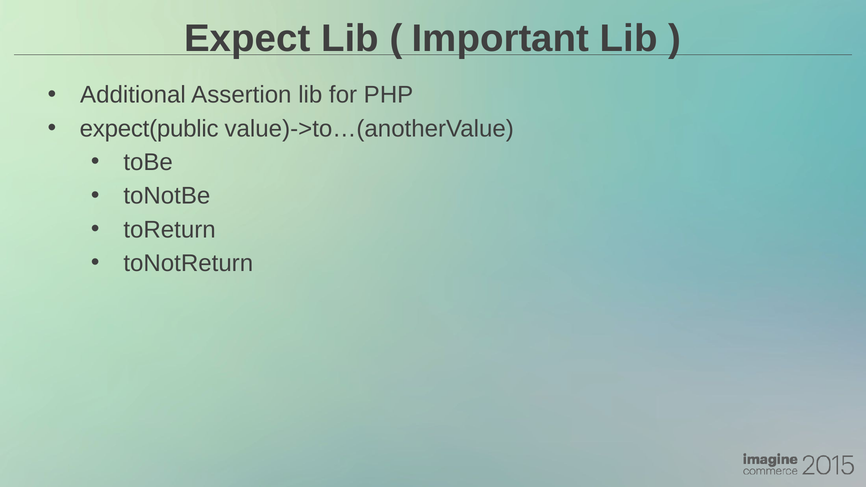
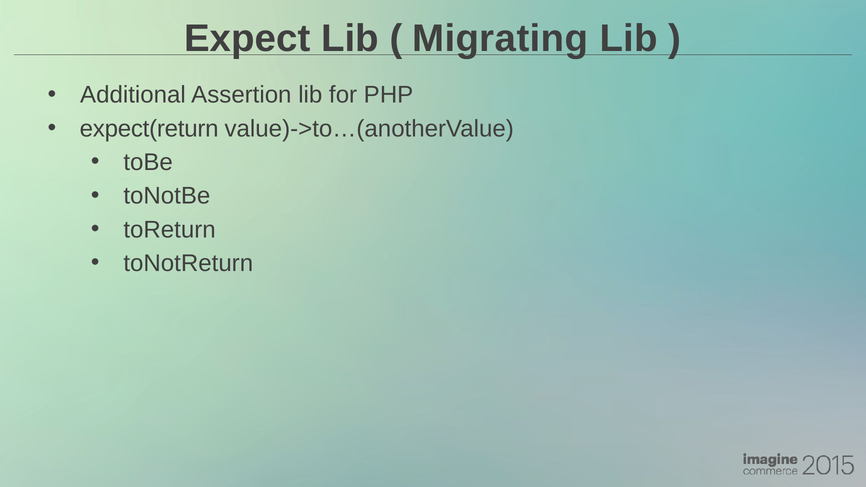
Important: Important -> Migrating
expect(public: expect(public -> expect(return
